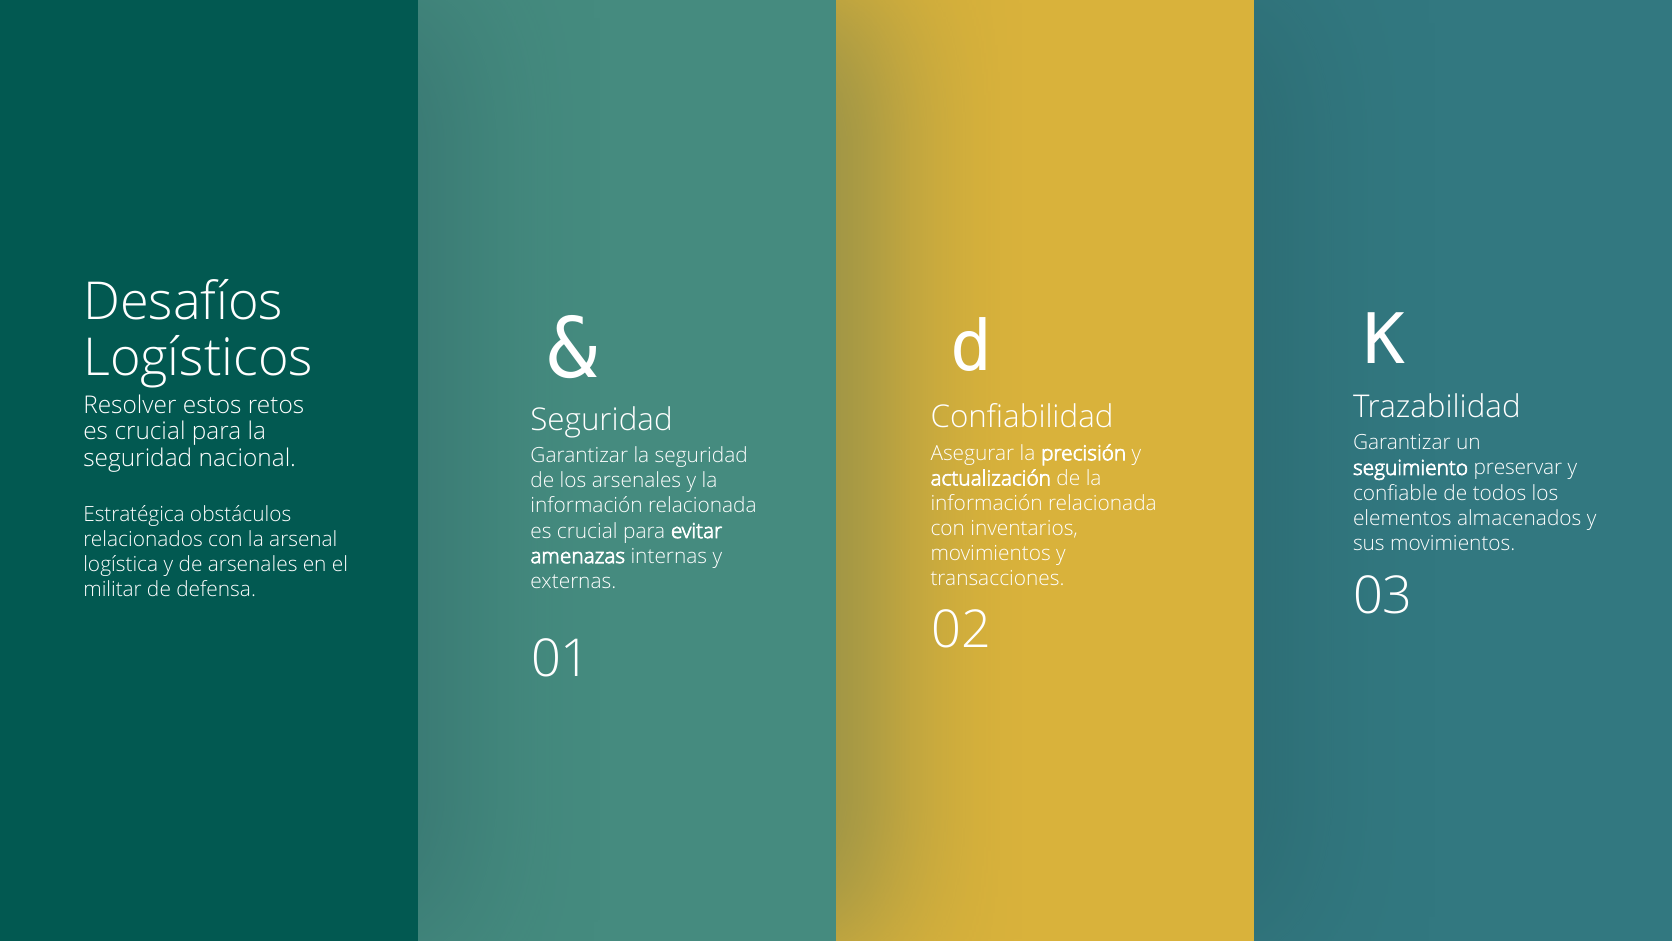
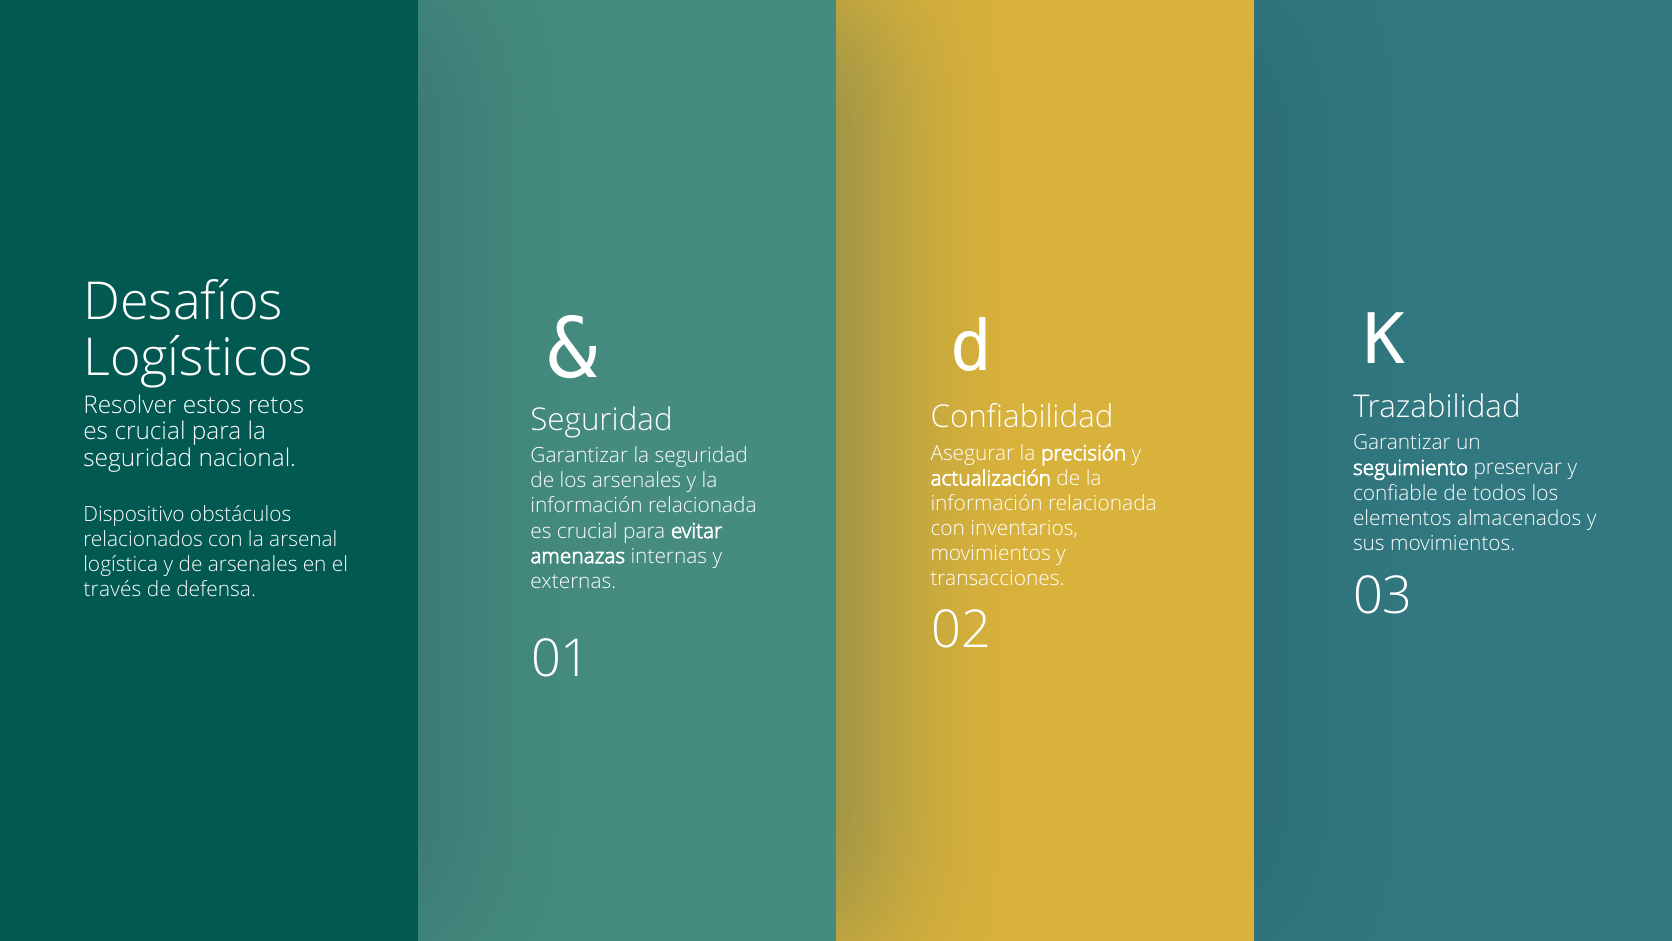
Estratégica: Estratégica -> Dispositivo
militar: militar -> través
